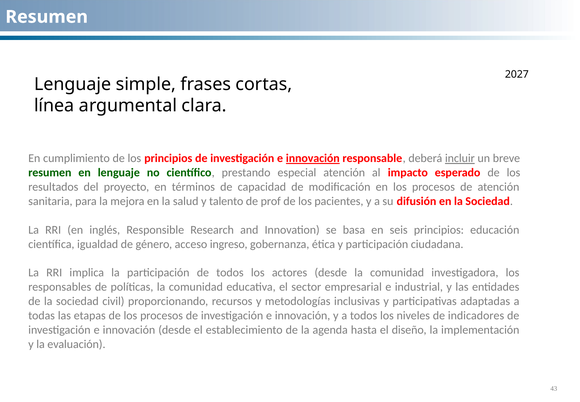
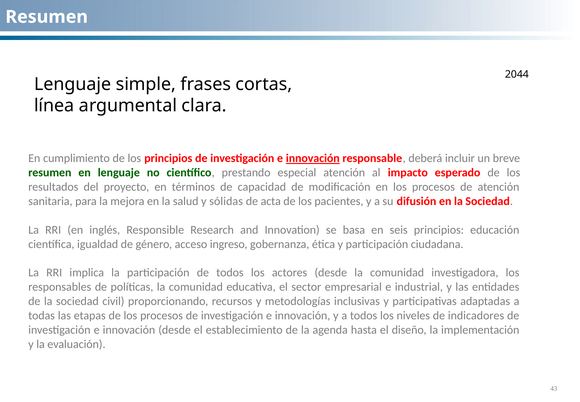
2027: 2027 -> 2044
incluir underline: present -> none
talento: talento -> sólidas
prof: prof -> acta
